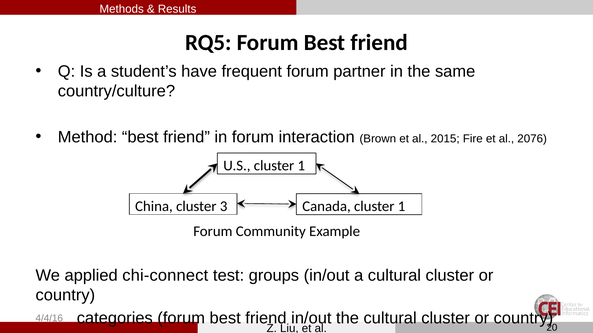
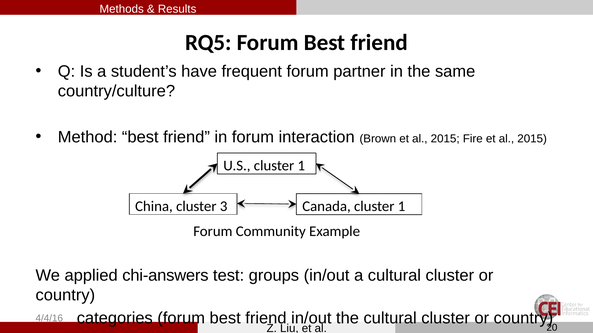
Fire et al 2076: 2076 -> 2015
chi-connect: chi-connect -> chi-answers
